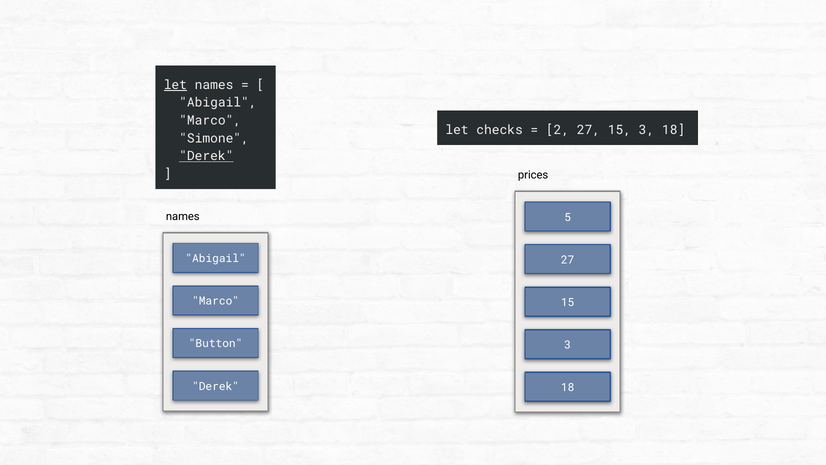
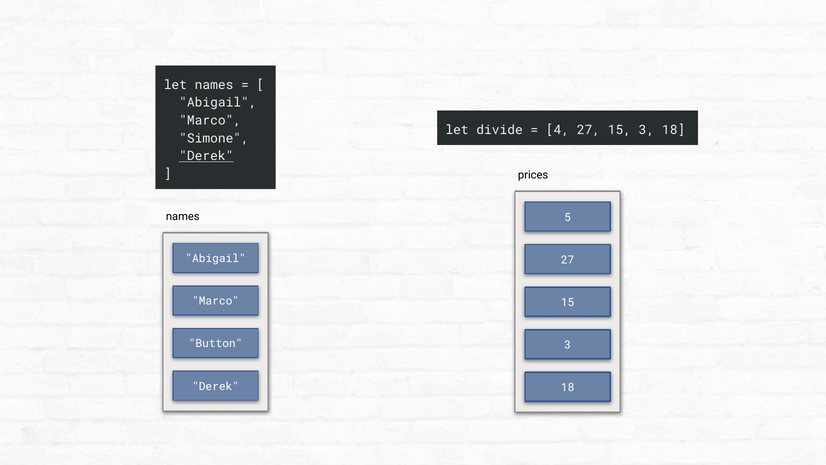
let at (175, 85) underline: present -> none
checks: checks -> divide
2: 2 -> 4
